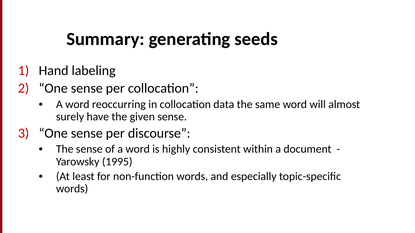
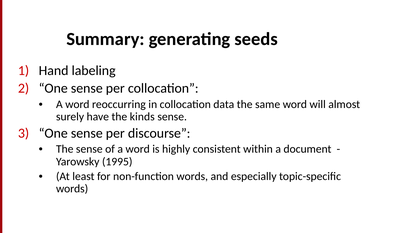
given: given -> kinds
